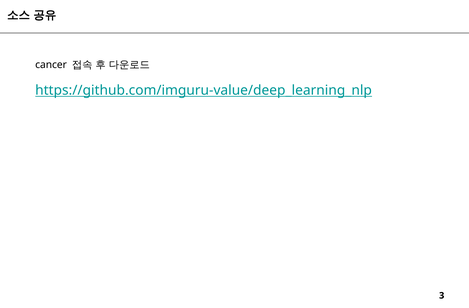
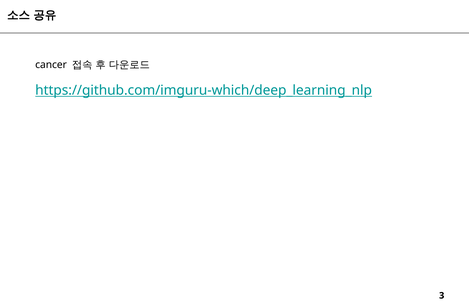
https://github.com/imguru-value/deep_learning_nlp: https://github.com/imguru-value/deep_learning_nlp -> https://github.com/imguru-which/deep_learning_nlp
